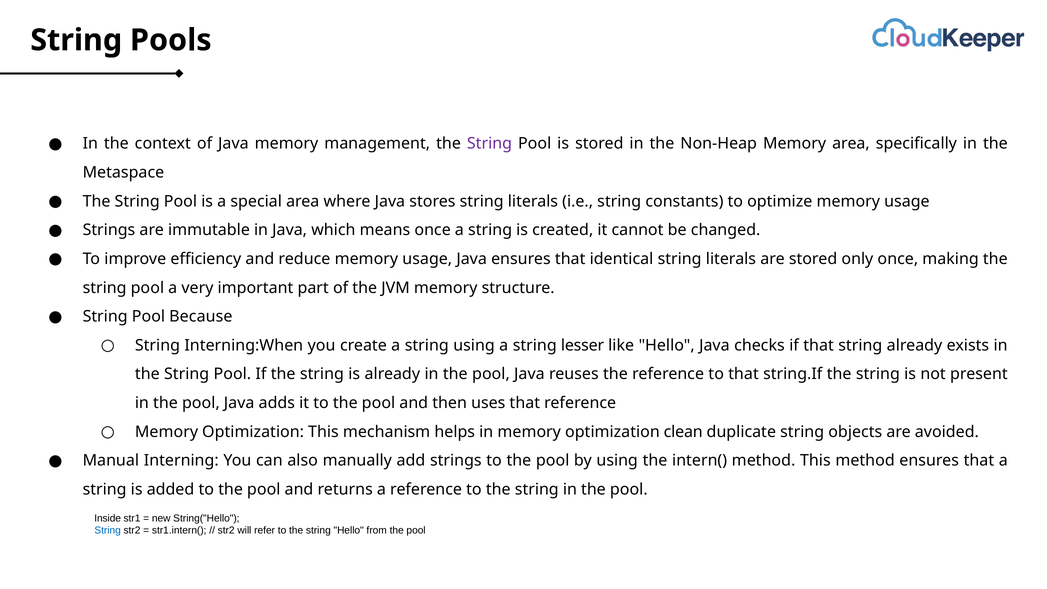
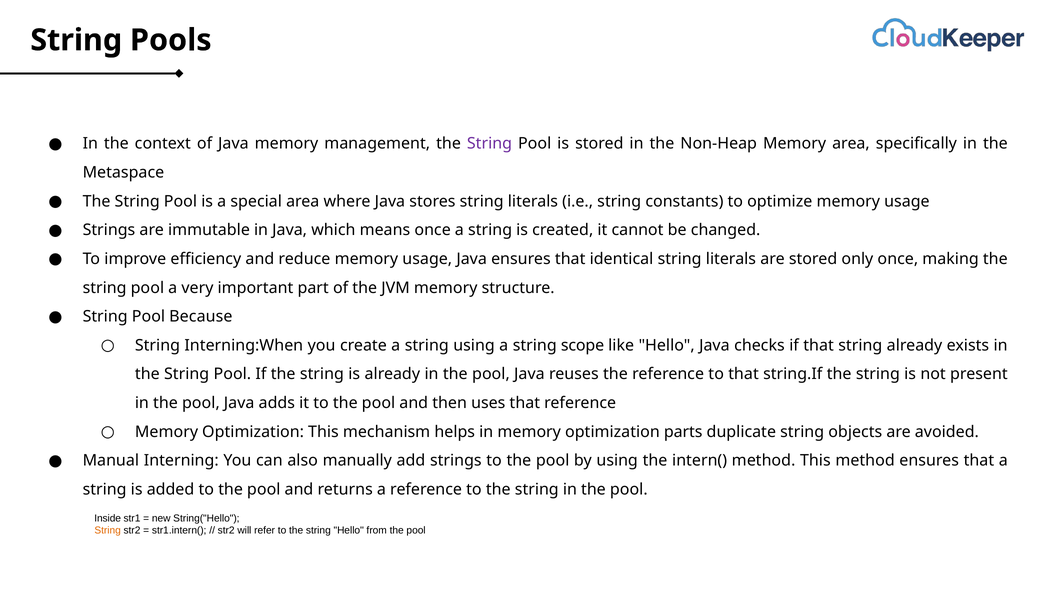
lesser: lesser -> scope
clean: clean -> parts
String at (108, 530) colour: blue -> orange
